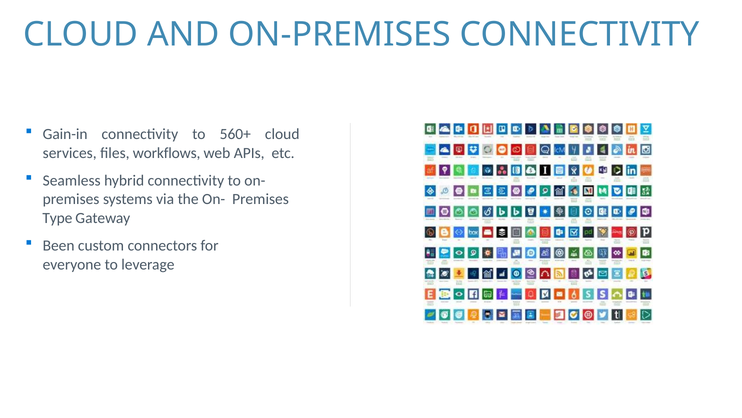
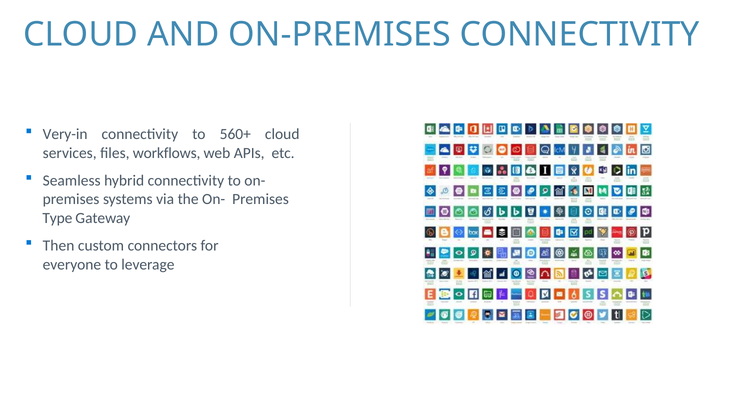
Gain-in: Gain-in -> Very-in
Been: Been -> Then
